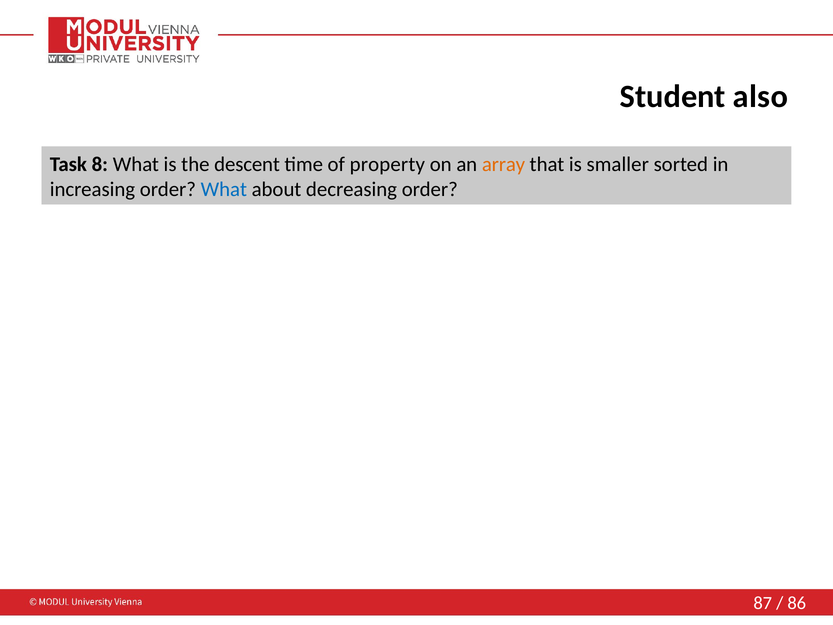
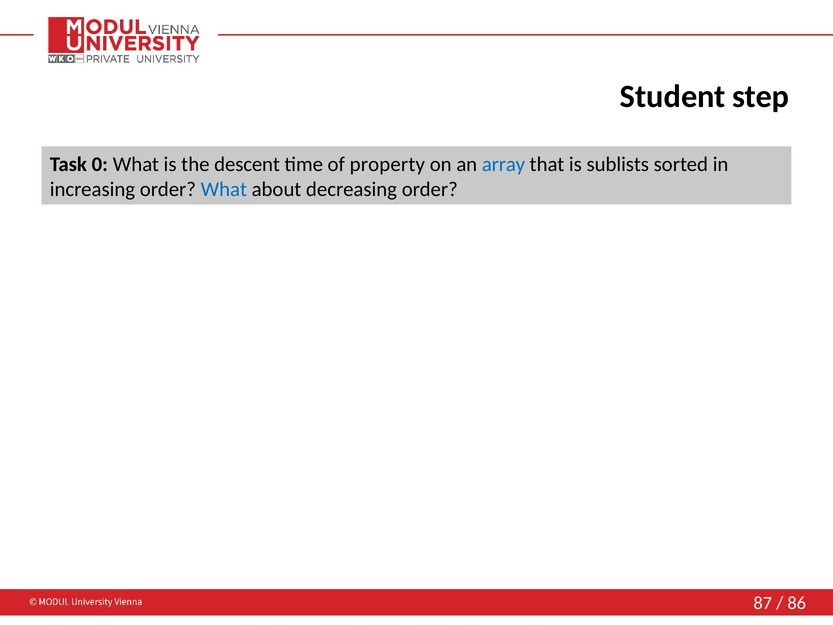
also: also -> step
8: 8 -> 0
array colour: orange -> blue
smaller: smaller -> sublists
